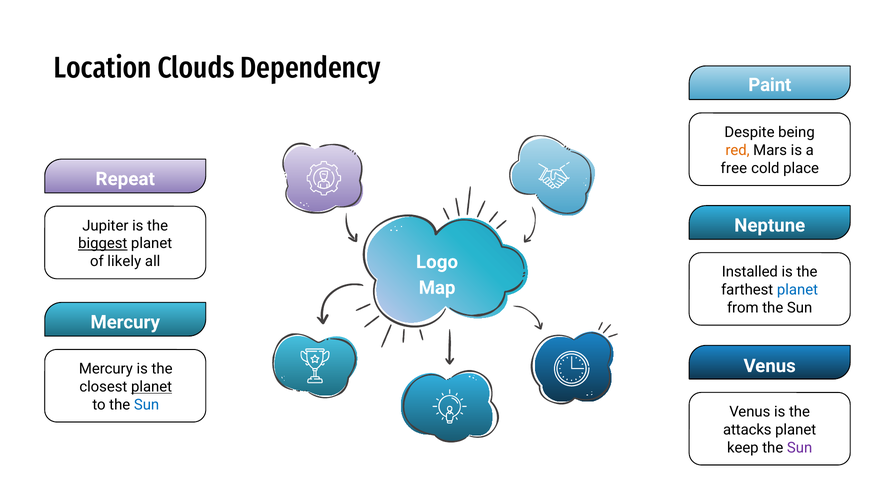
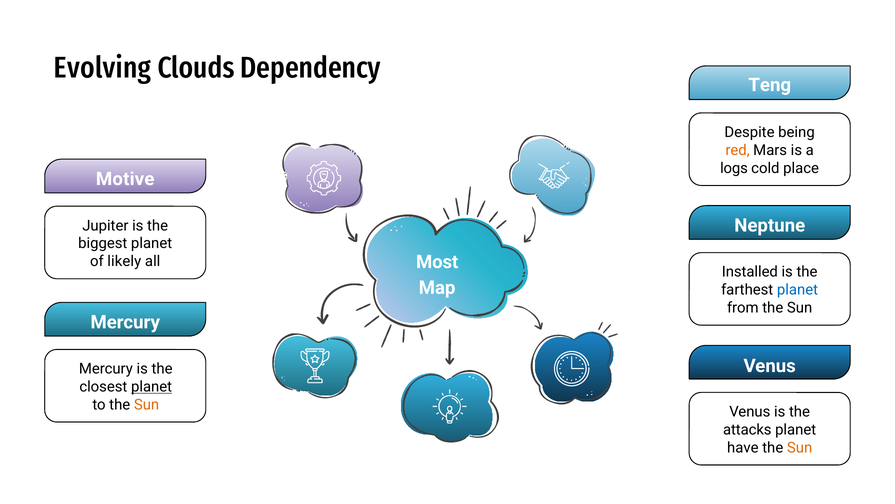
Location: Location -> Evolving
Paint: Paint -> Teng
free: free -> logs
Repeat: Repeat -> Motive
biggest underline: present -> none
Logo: Logo -> Most
Sun at (147, 404) colour: blue -> orange
keep: keep -> have
Sun at (800, 447) colour: purple -> orange
